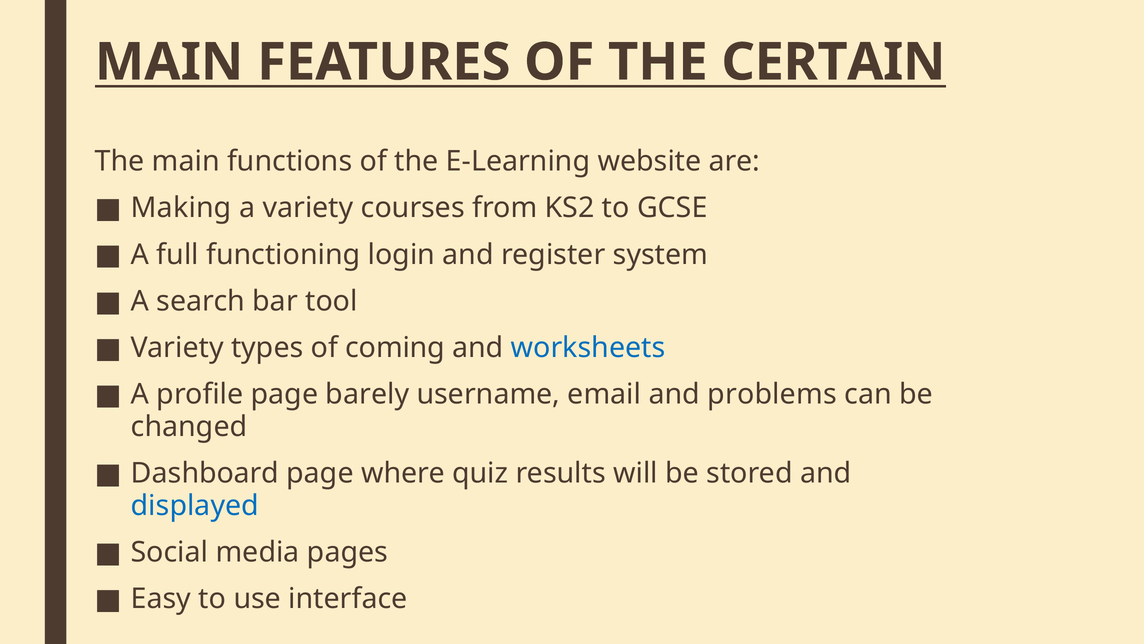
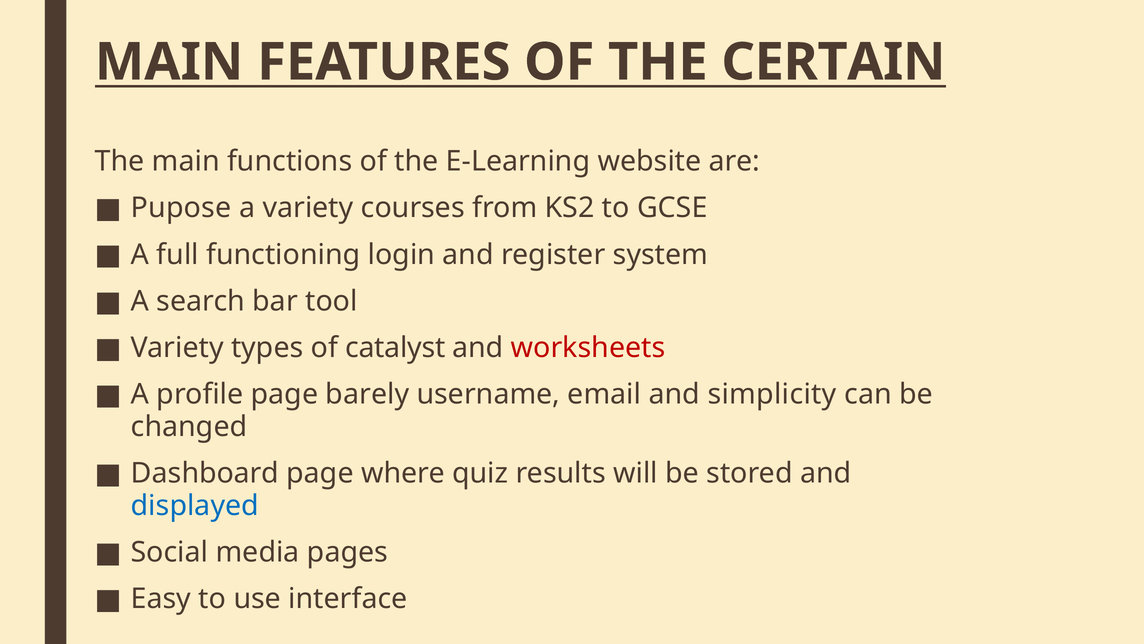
Making: Making -> Pupose
coming: coming -> catalyst
worksheets colour: blue -> red
problems: problems -> simplicity
